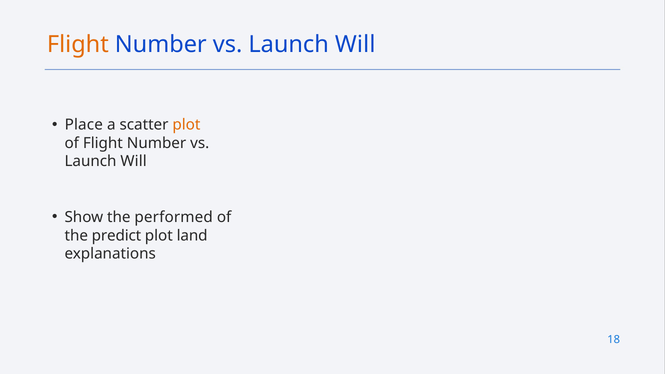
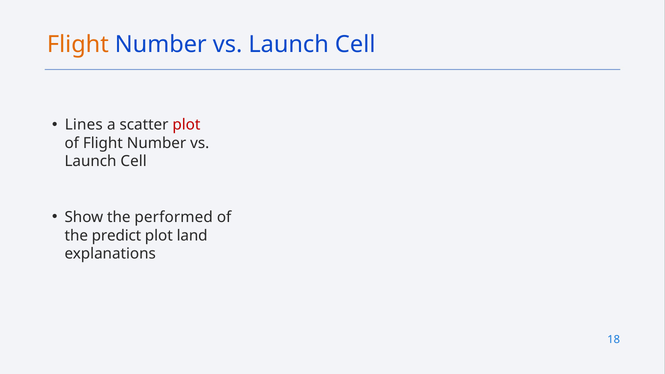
Will at (355, 44): Will -> Cell
Place: Place -> Lines
plot at (186, 125) colour: orange -> red
Will at (134, 161): Will -> Cell
